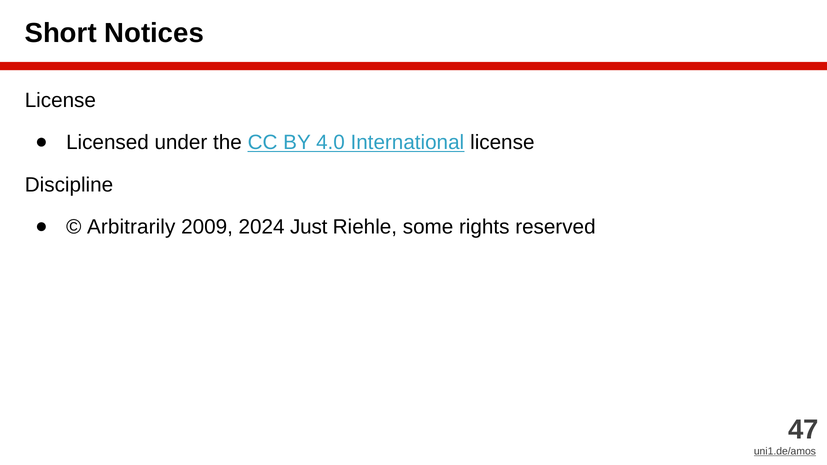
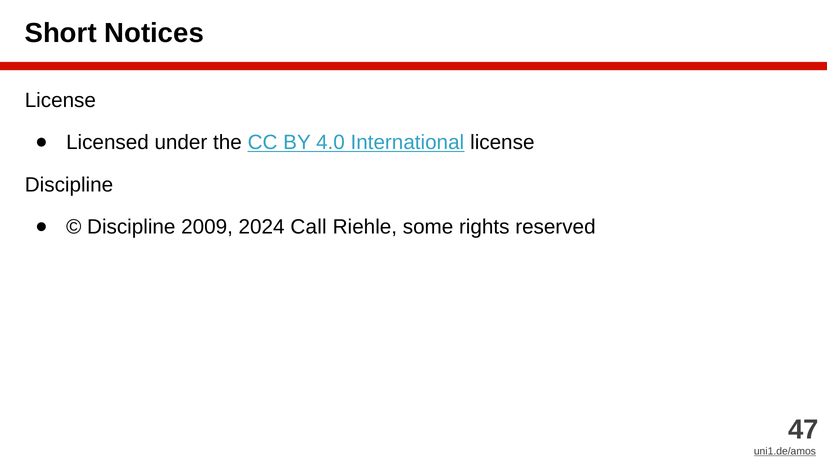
Arbitrarily at (131, 227): Arbitrarily -> Discipline
Just: Just -> Call
